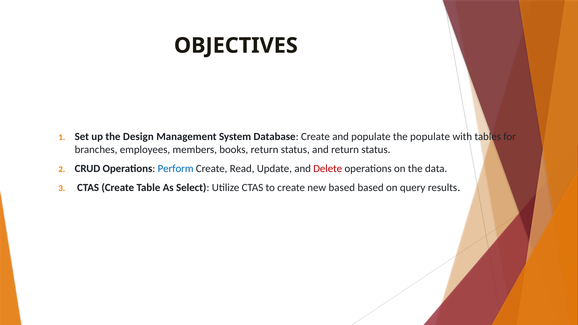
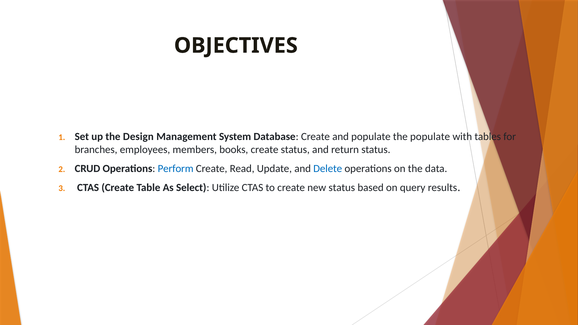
books return: return -> create
Delete colour: red -> blue
new based: based -> status
